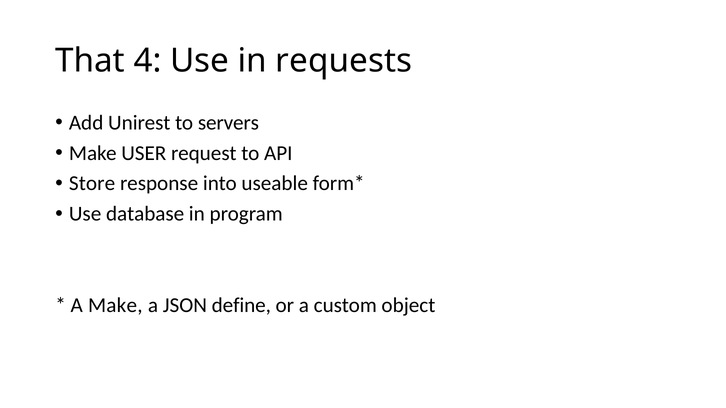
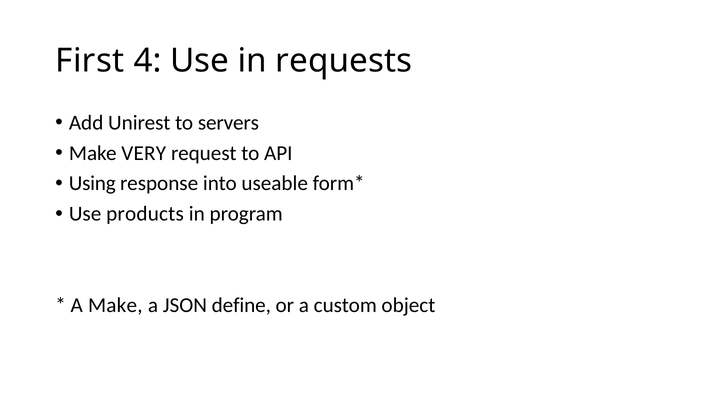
That: That -> First
USER: USER -> VERY
Store: Store -> Using
database: database -> products
